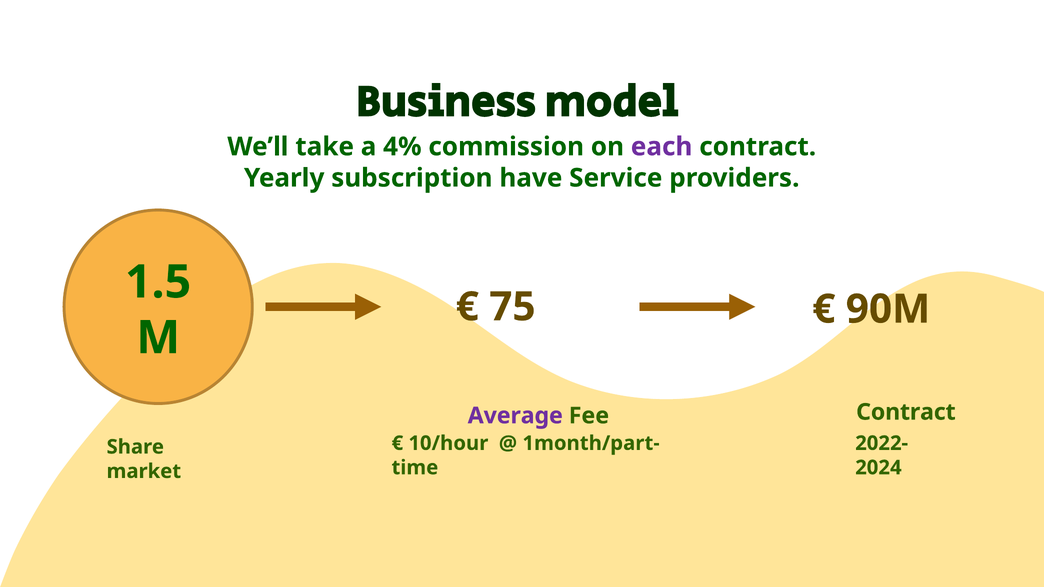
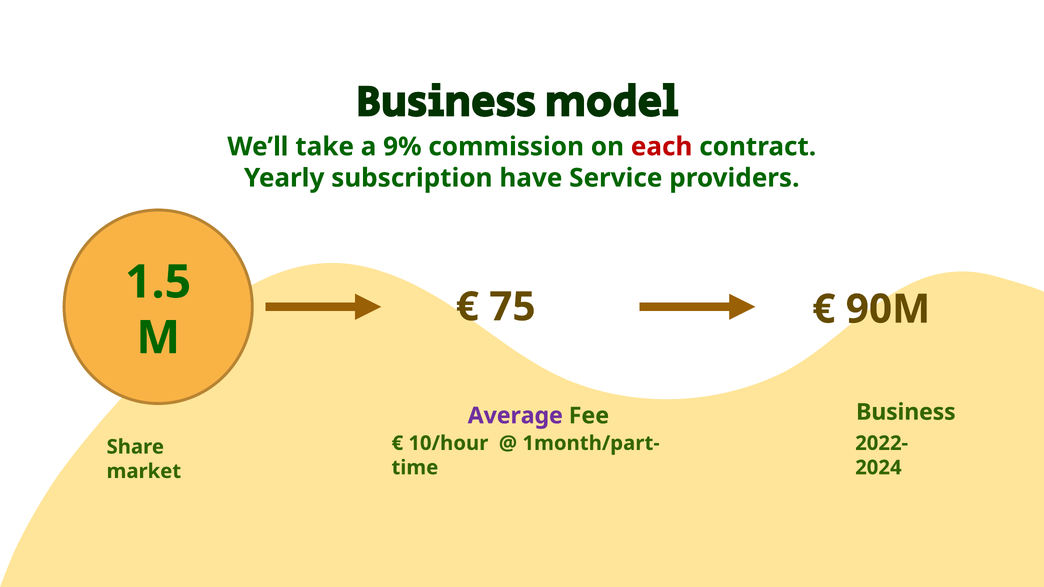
4%: 4% -> 9%
each colour: purple -> red
Contract at (906, 412): Contract -> Business
